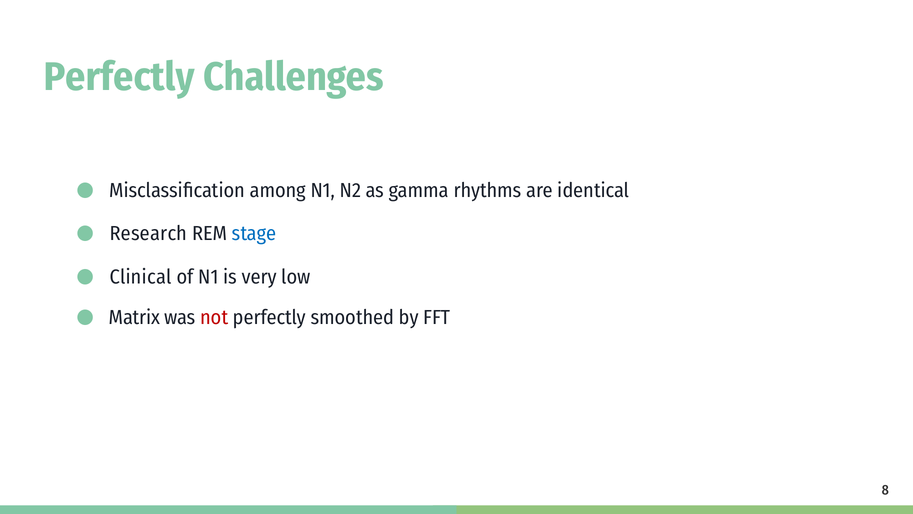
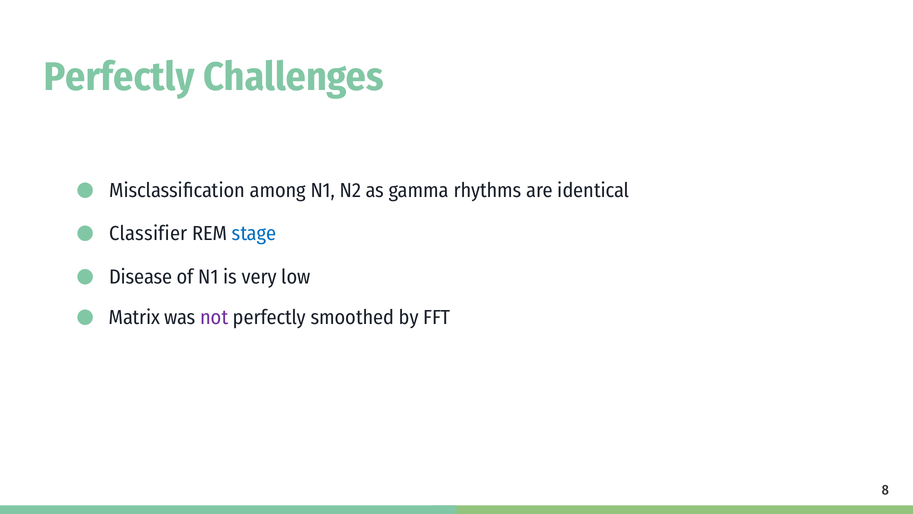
Research: Research -> Classifier
Clinical: Clinical -> Disease
not colour: red -> purple
